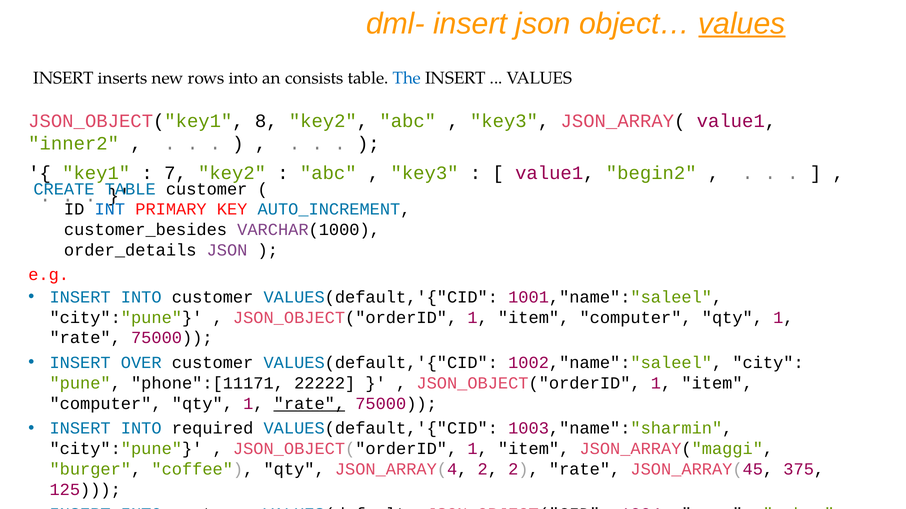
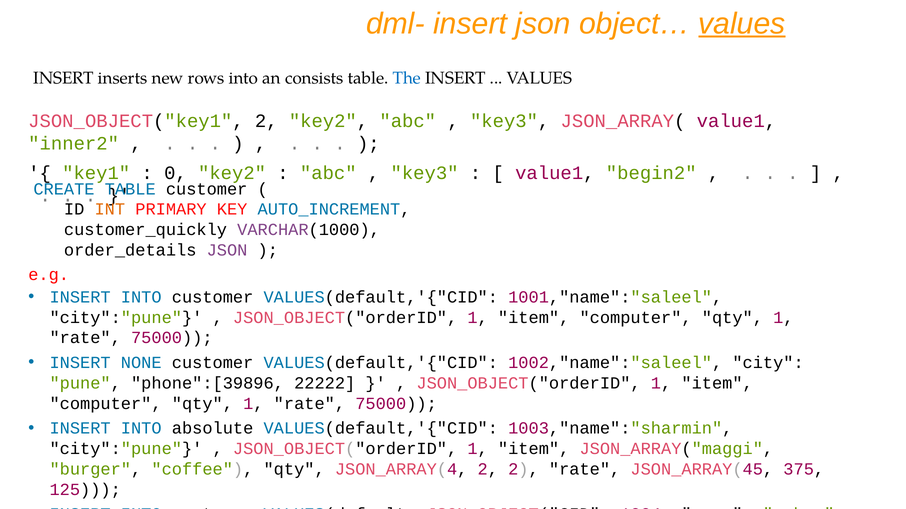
JSON_OBJECT("key1 8: 8 -> 2
7: 7 -> 0
INT colour: blue -> orange
customer_besides: customer_besides -> customer_quickly
OVER: OVER -> NONE
phone":[11171: phone":[11171 -> phone":[39896
rate at (309, 404) underline: present -> none
required: required -> absolute
